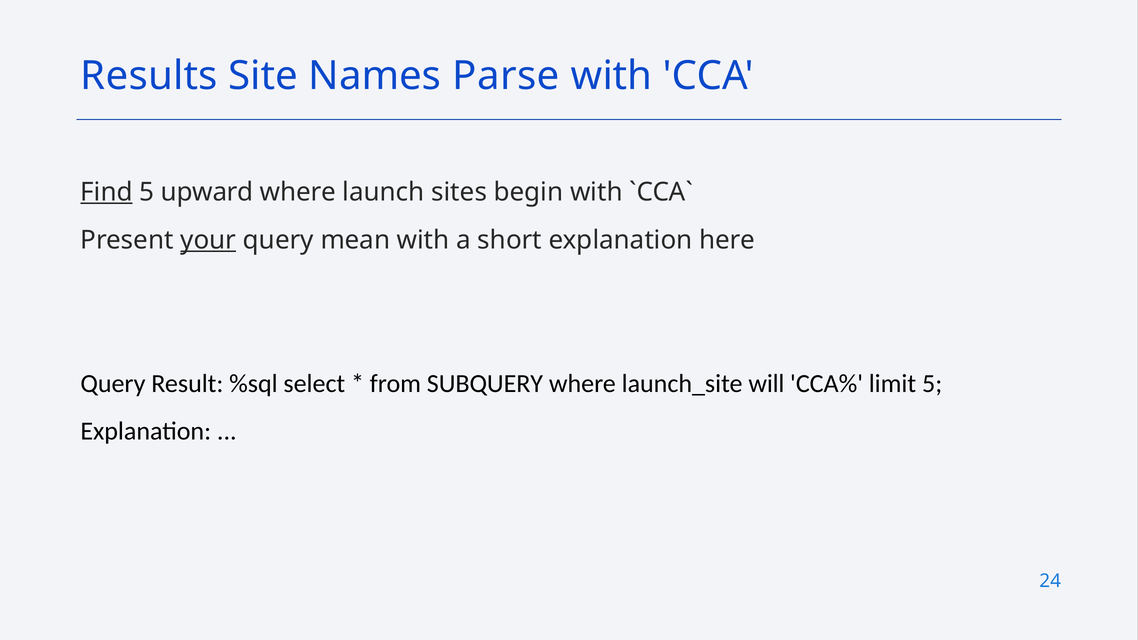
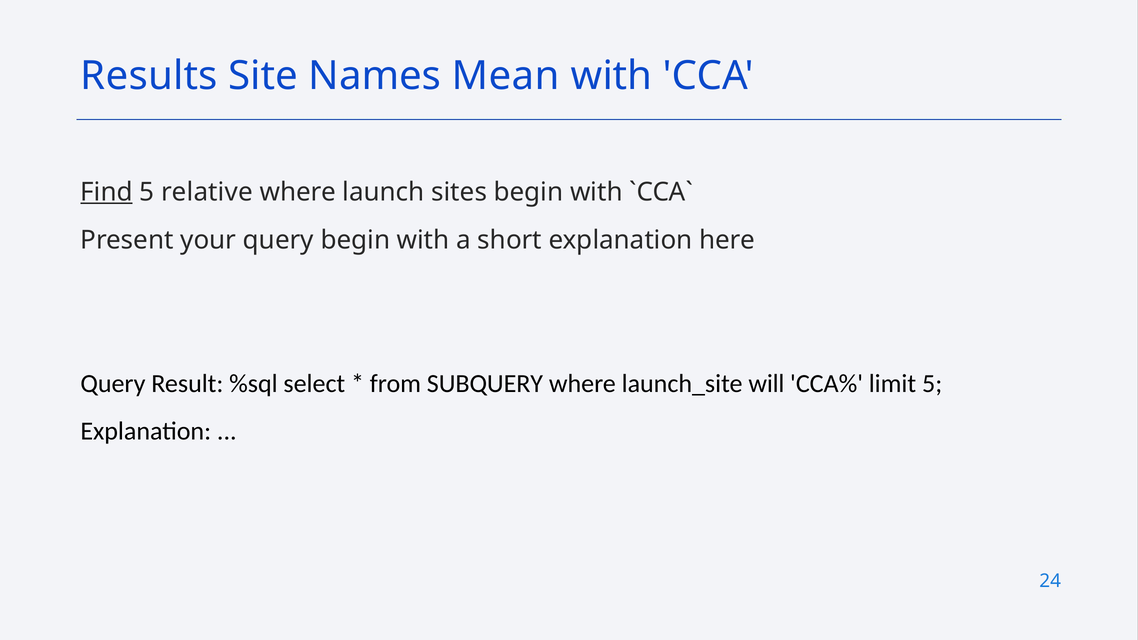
Parse: Parse -> Mean
upward: upward -> relative
your underline: present -> none
query mean: mean -> begin
